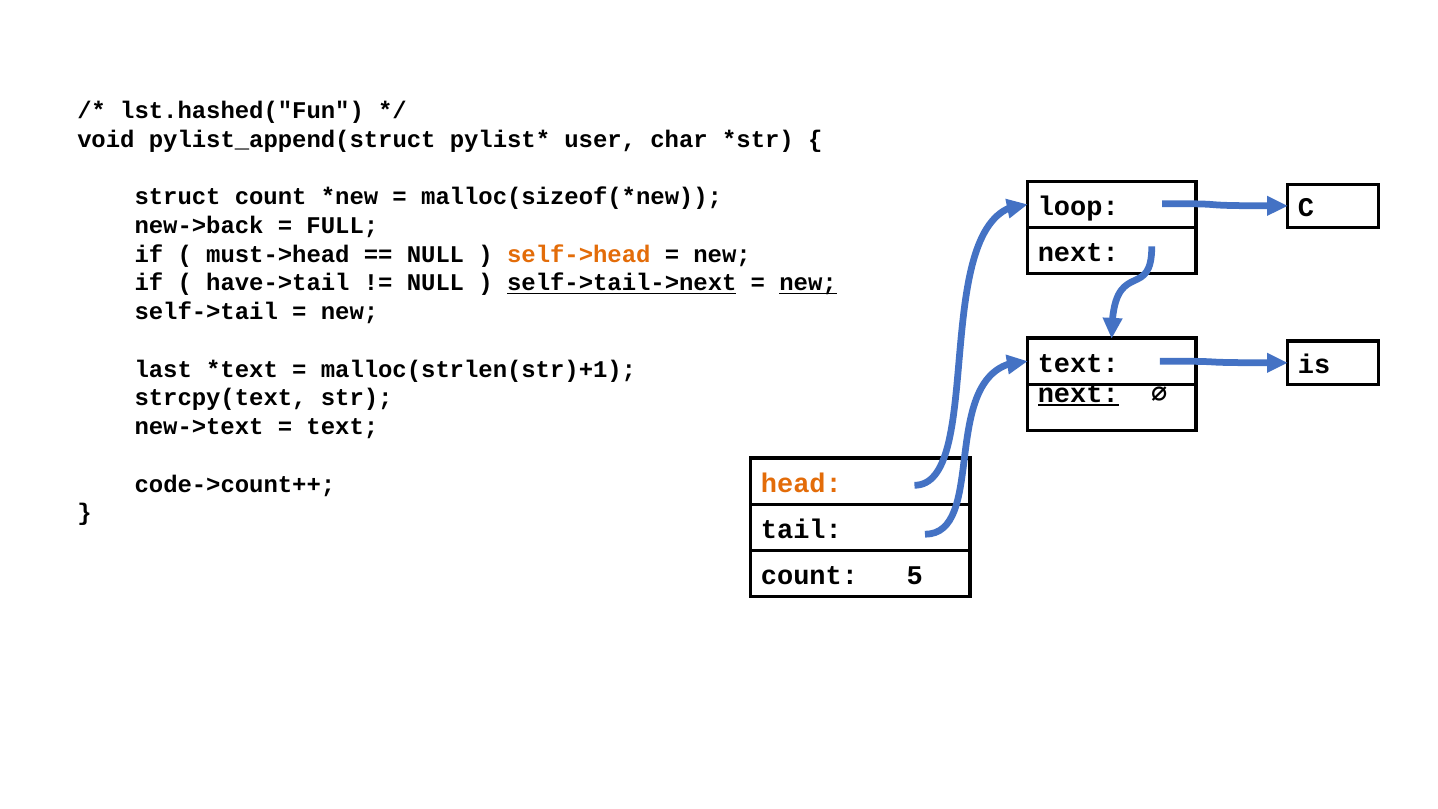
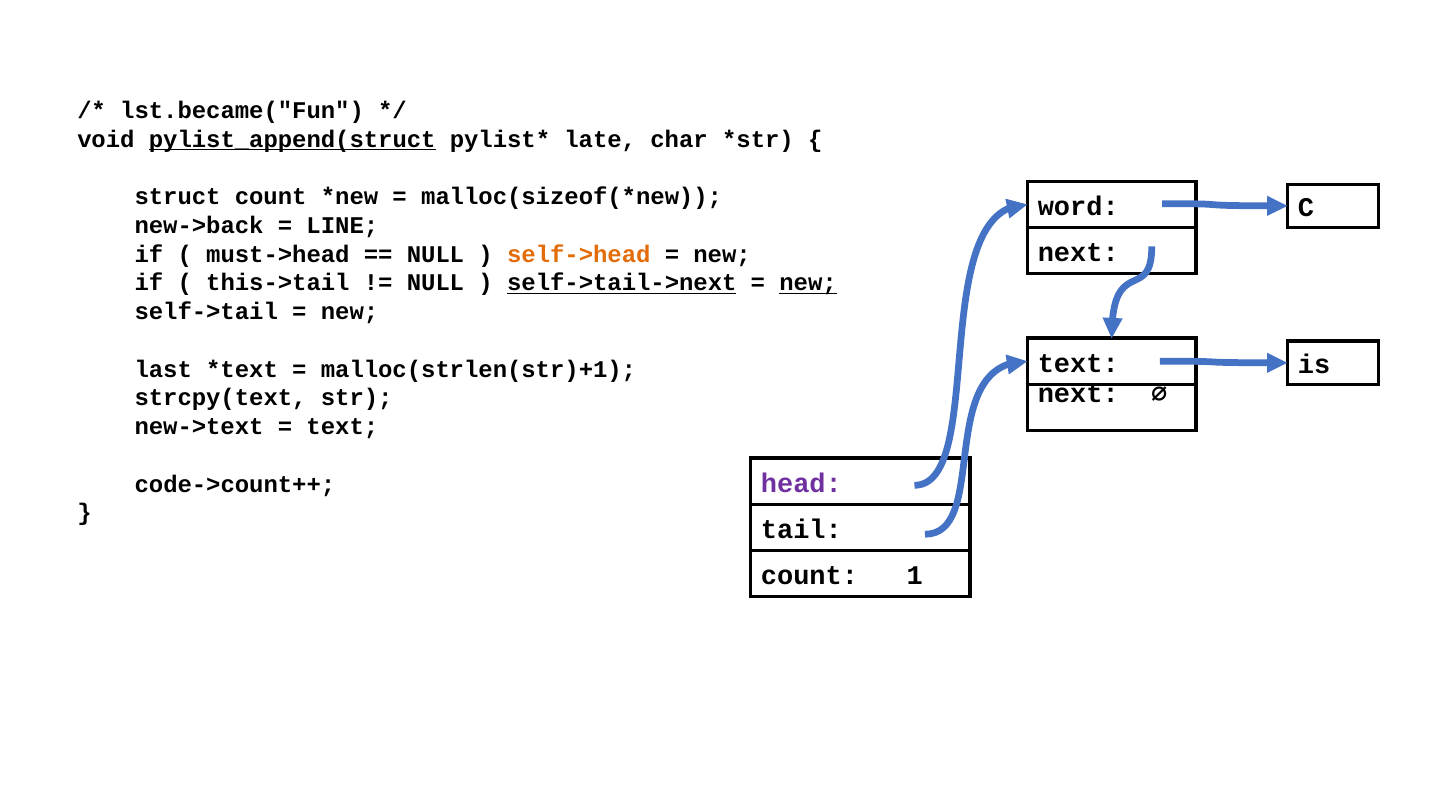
lst.hashed("Fun: lst.hashed("Fun -> lst.became("Fun
pylist_append(struct underline: none -> present
user: user -> late
loop: loop -> word
FULL: FULL -> LINE
have->tail: have->tail -> this->tail
next at (1078, 393) underline: present -> none
head colour: orange -> purple
5: 5 -> 1
